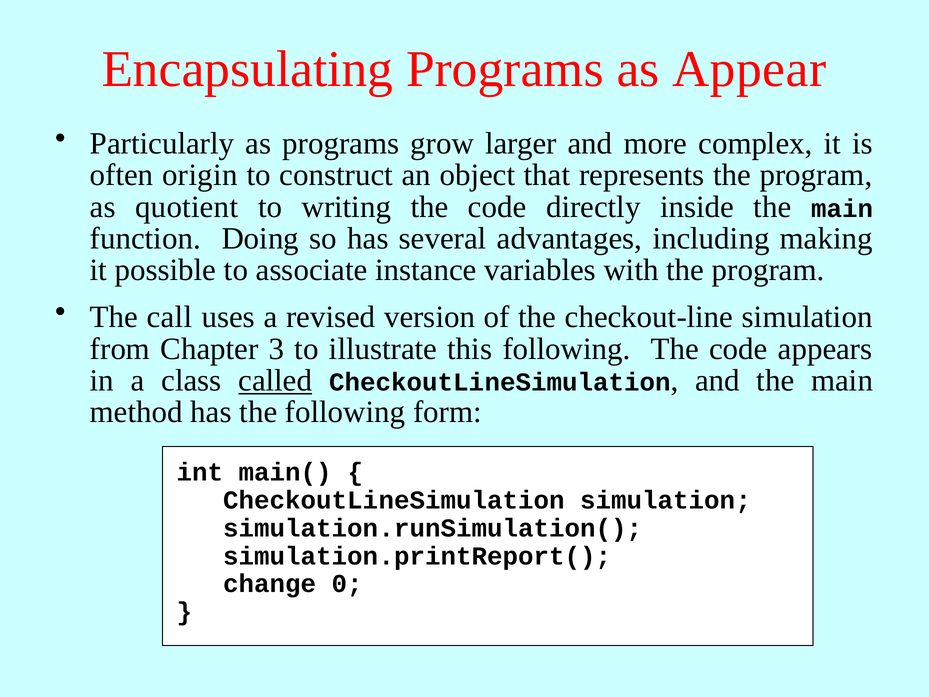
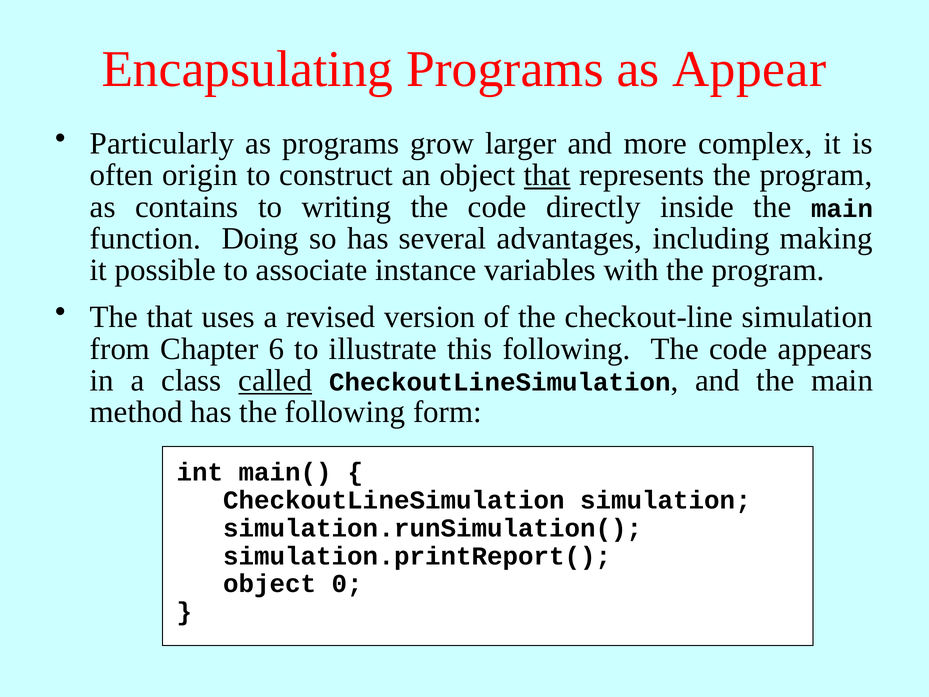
that at (547, 175) underline: none -> present
quotient: quotient -> contains
The call: call -> that
3: 3 -> 6
change at (270, 584): change -> object
